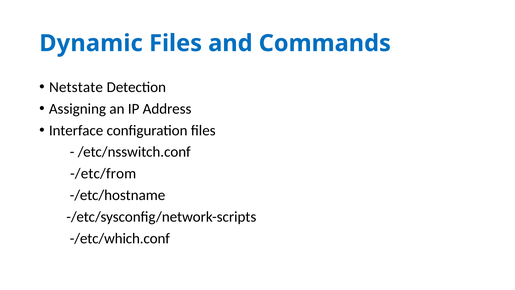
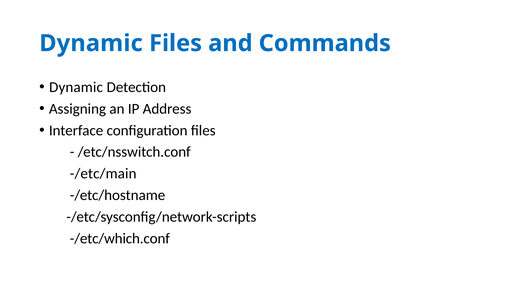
Netstate at (76, 87): Netstate -> Dynamic
-/etc/from: -/etc/from -> -/etc/main
